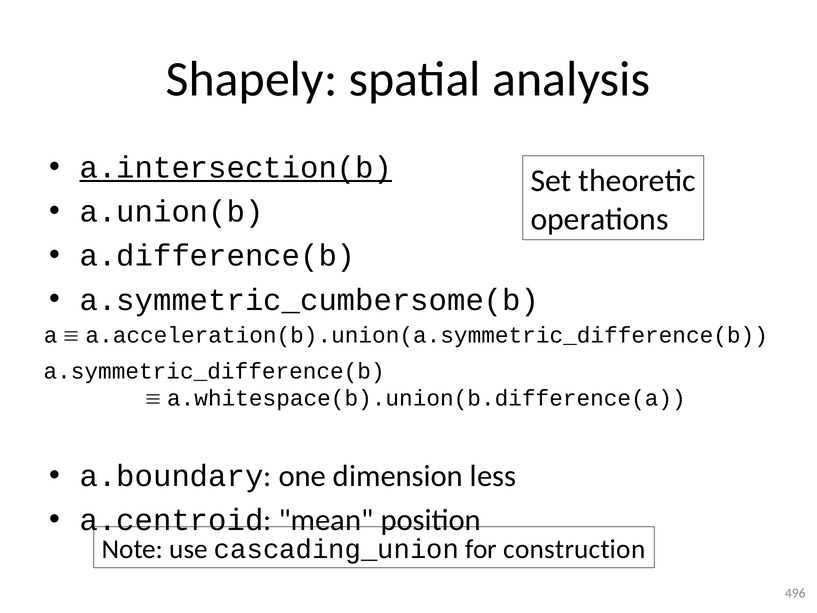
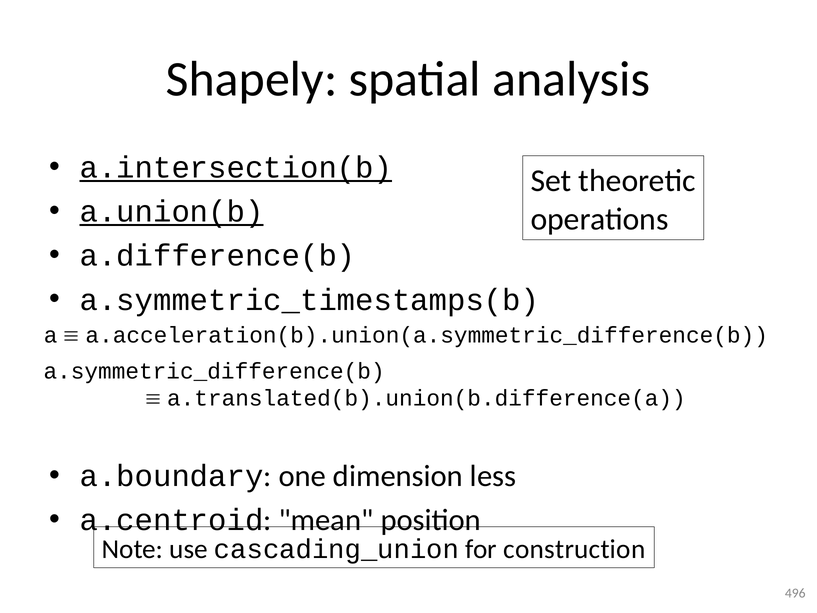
a.union(b underline: none -> present
a.symmetric_cumbersome(b: a.symmetric_cumbersome(b -> a.symmetric_timestamps(b
a.whitespace(b).union(b.difference(a: a.whitespace(b).union(b.difference(a -> a.translated(b).union(b.difference(a
